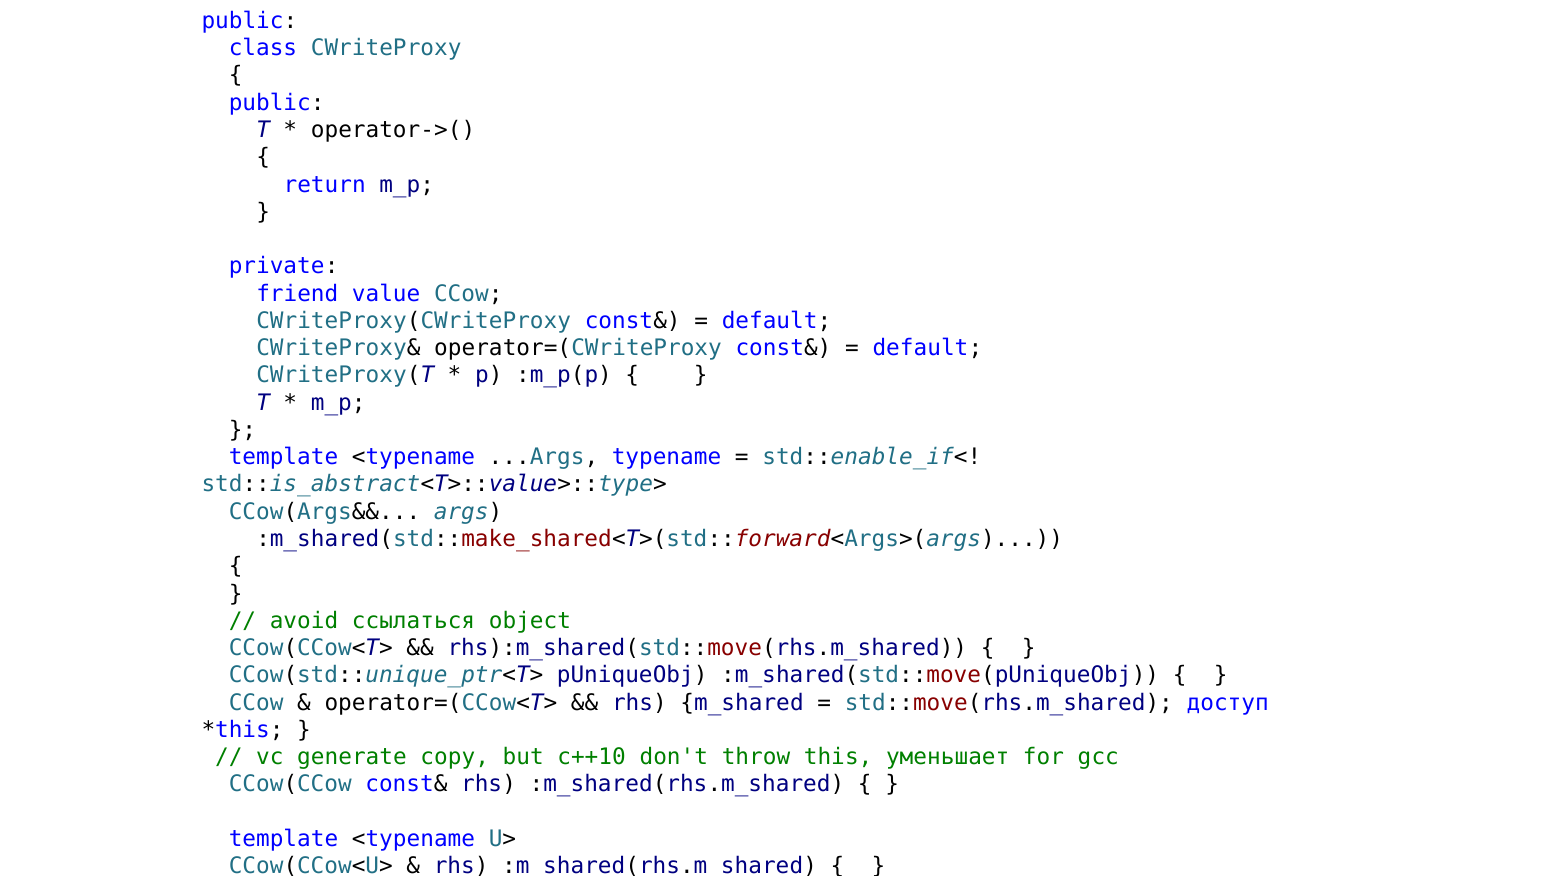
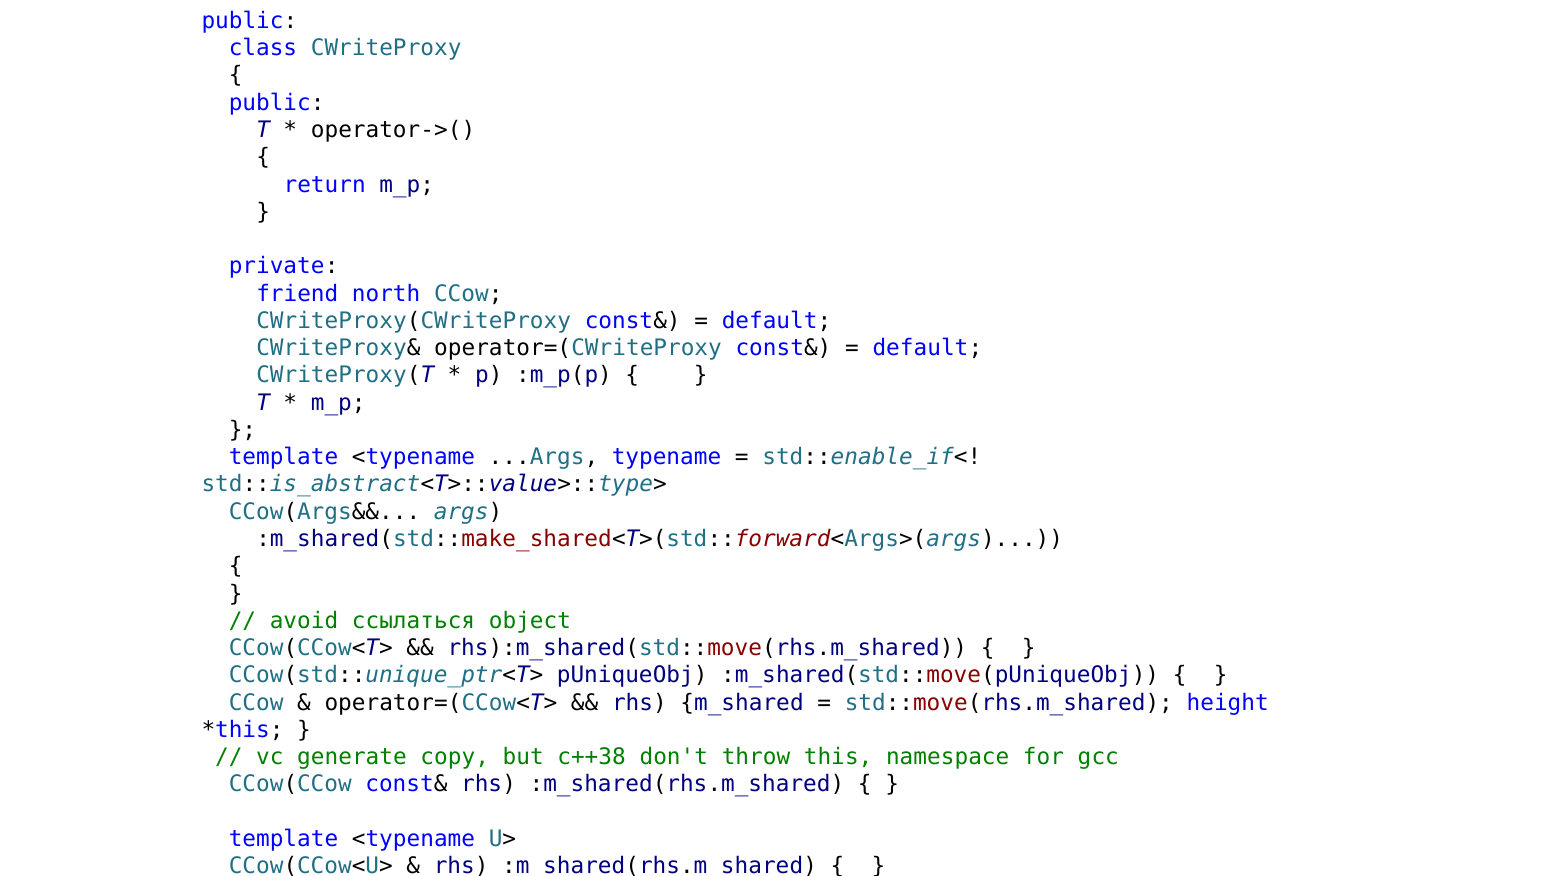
value: value -> north
доступ: доступ -> height
c++10: c++10 -> c++38
уменьшает: уменьшает -> namespace
